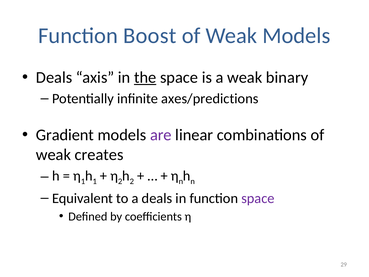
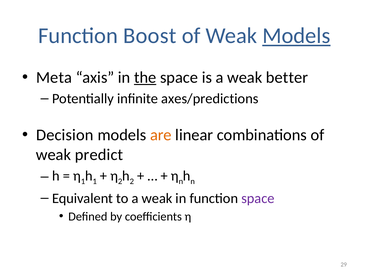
Models at (296, 36) underline: none -> present
Deals at (54, 77): Deals -> Meta
binary: binary -> better
Gradient: Gradient -> Decision
are colour: purple -> orange
creates: creates -> predict
to a deals: deals -> weak
